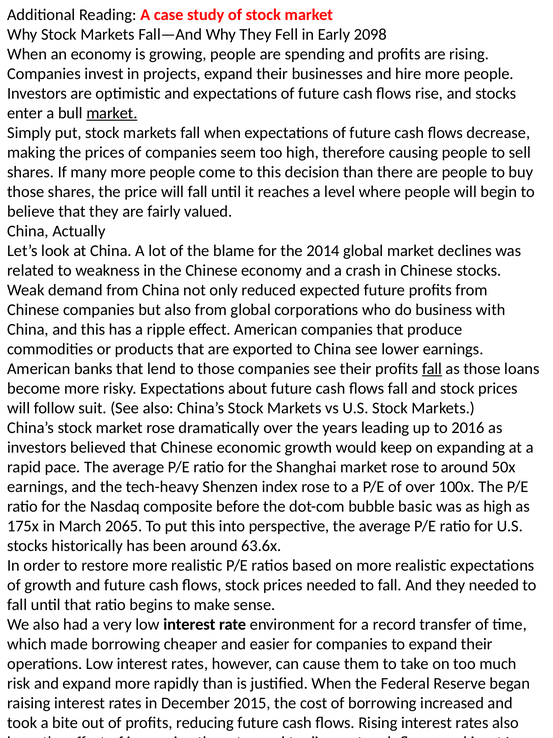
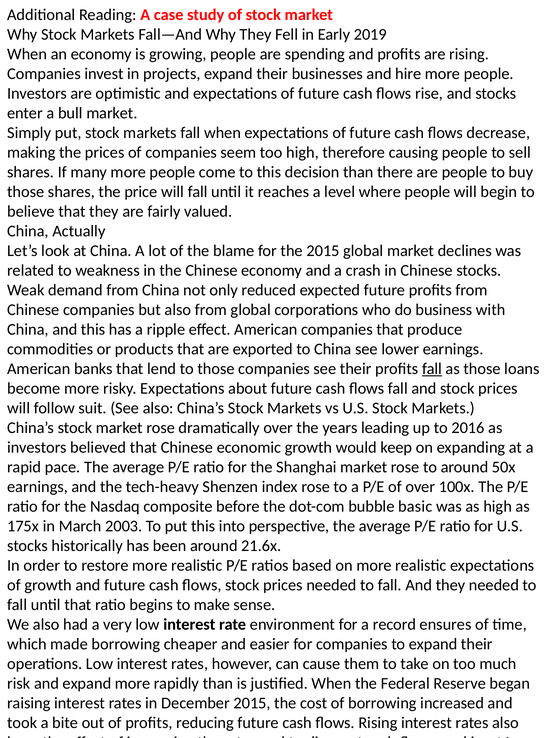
2098: 2098 -> 2019
market at (112, 113) underline: present -> none
the 2014: 2014 -> 2015
2065: 2065 -> 2003
63.6x: 63.6x -> 21.6x
transfer: transfer -> ensures
